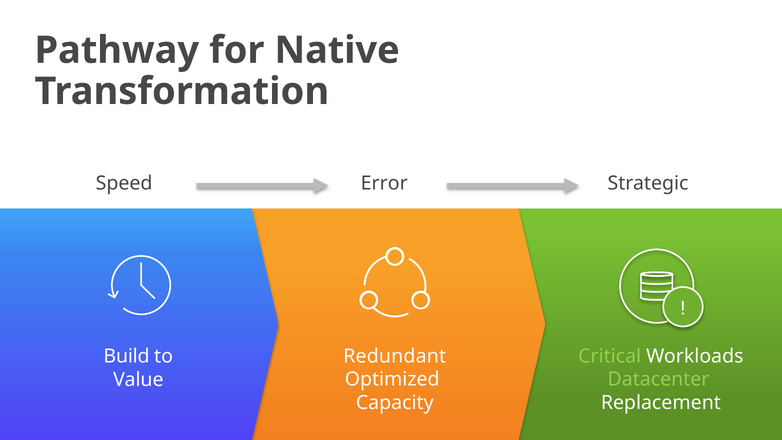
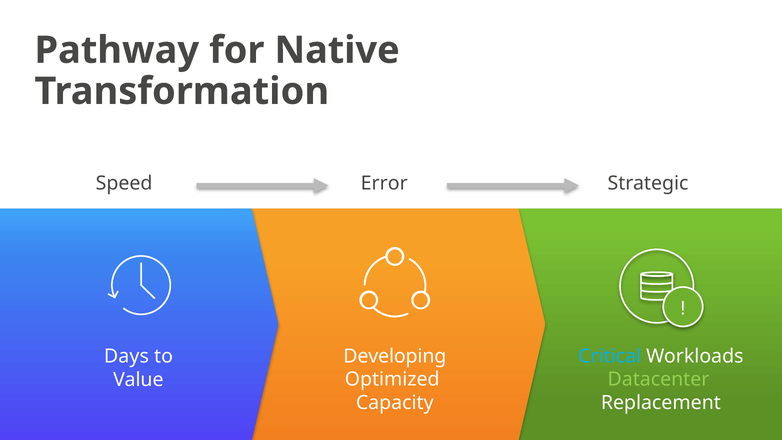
Build: Build -> Days
Redundant: Redundant -> Developing
Critical colour: light green -> light blue
